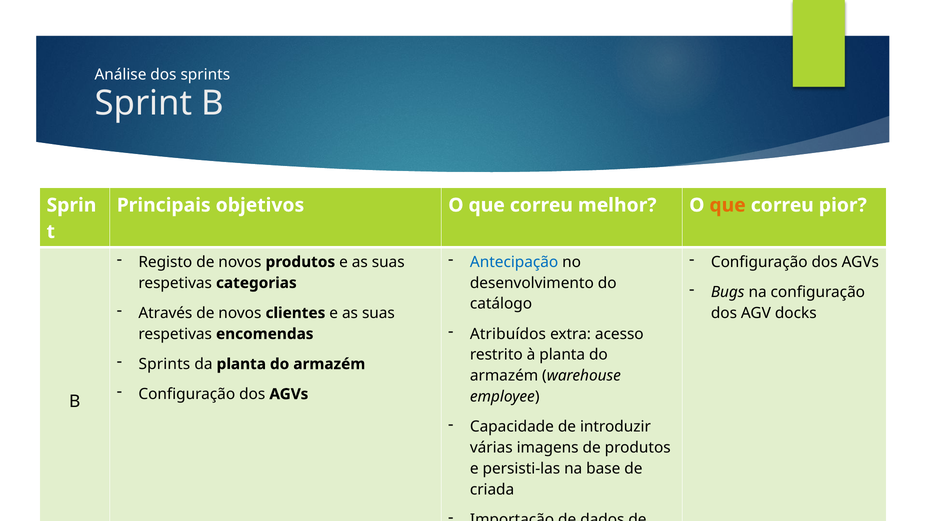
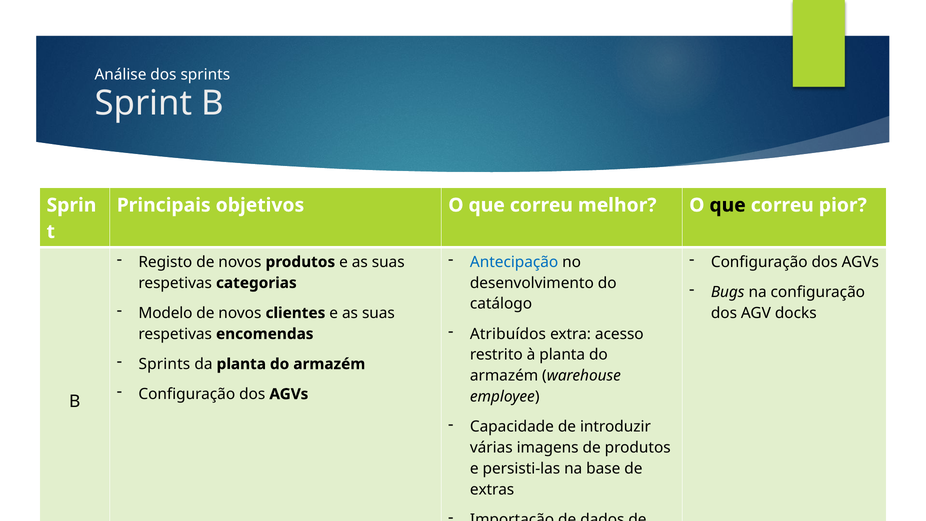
que at (728, 205) colour: orange -> black
Através at (165, 313): Através -> Modelo
criada: criada -> extras
